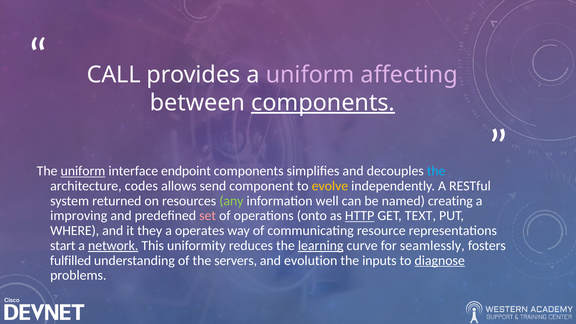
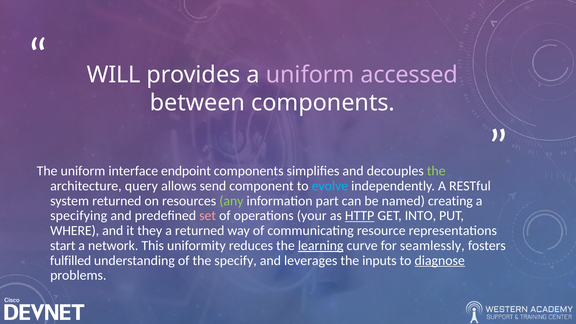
CALL: CALL -> WILL
affecting: affecting -> accessed
components at (323, 103) underline: present -> none
uniform at (83, 171) underline: present -> none
the at (436, 171) colour: light blue -> light green
codes: codes -> query
evolve colour: yellow -> light blue
well: well -> part
improving: improving -> specifying
onto: onto -> your
TEXT: TEXT -> INTO
a operates: operates -> returned
network underline: present -> none
servers: servers -> specify
evolution: evolution -> leverages
